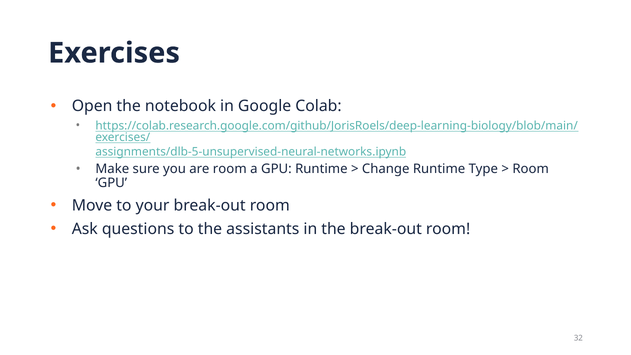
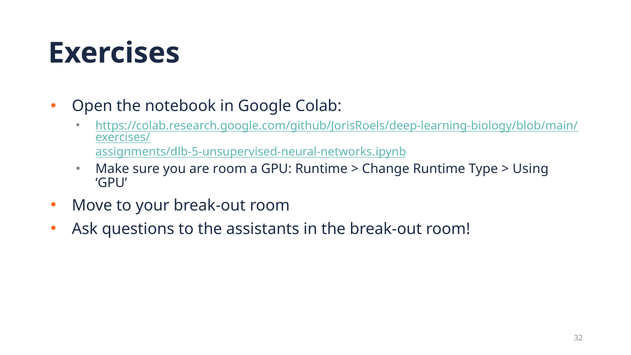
Room at (531, 169): Room -> Using
